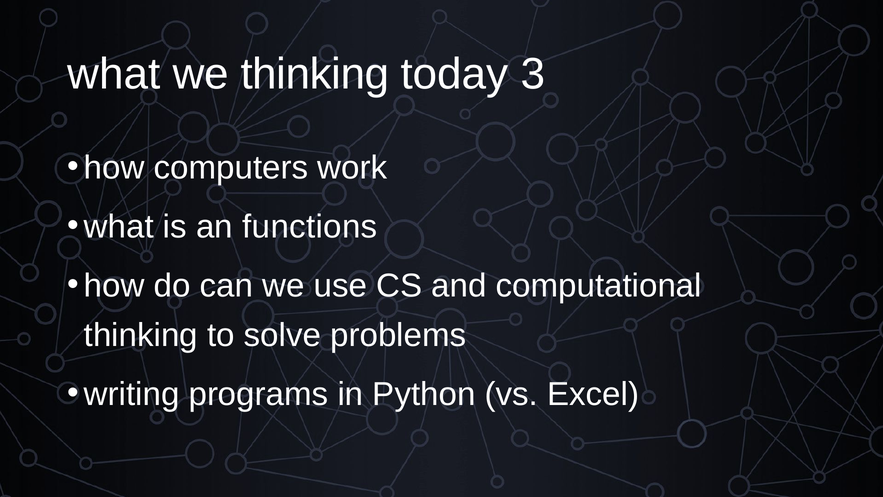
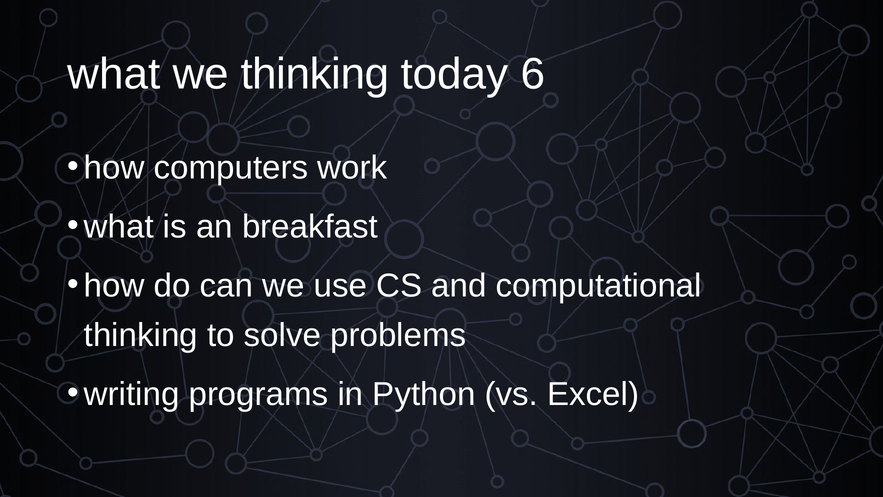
3: 3 -> 6
functions: functions -> breakfast
